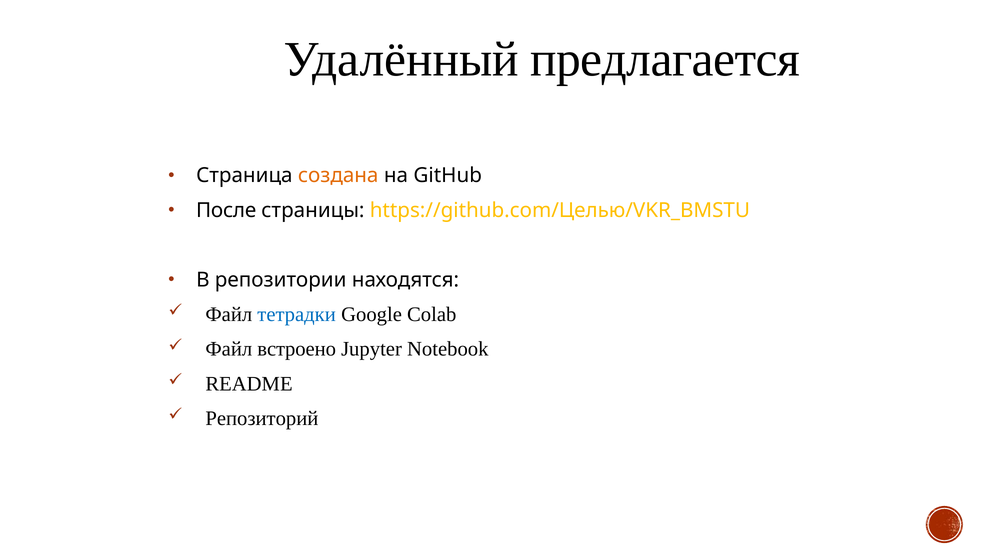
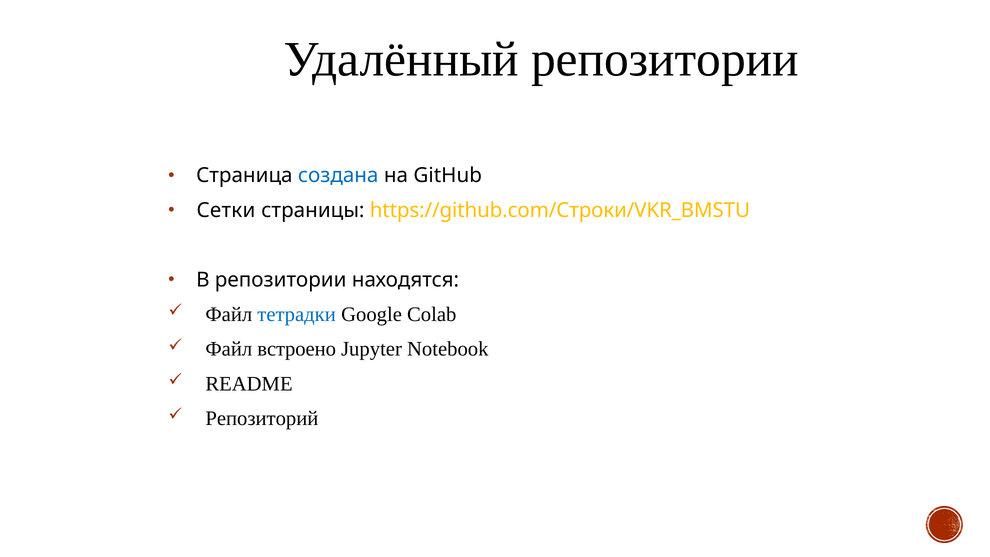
Удалённый предлагается: предлагается -> репозитории
создана colour: orange -> blue
После: После -> Сетки
https://github.com/Целью/VKR_BMSTU: https://github.com/Целью/VKR_BMSTU -> https://github.com/Строки/VKR_BMSTU
